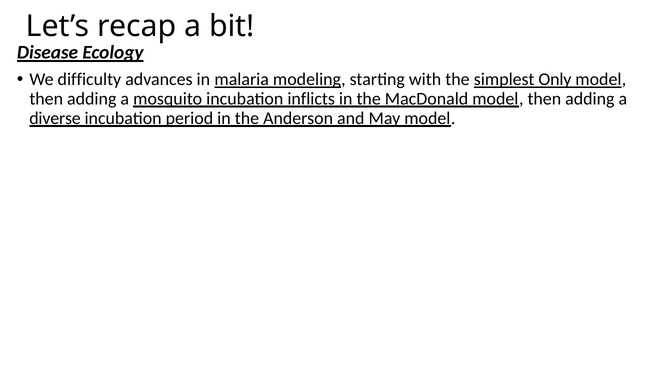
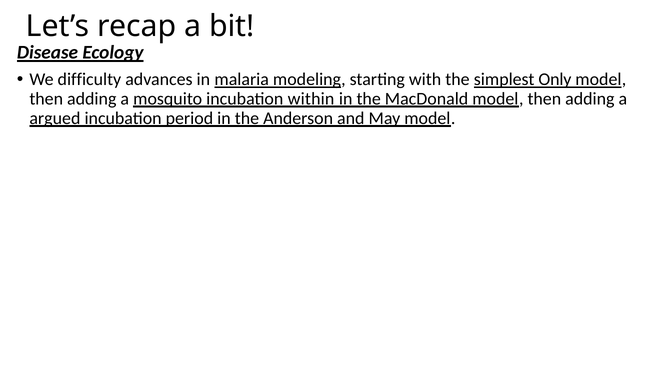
inflicts: inflicts -> within
diverse: diverse -> argued
